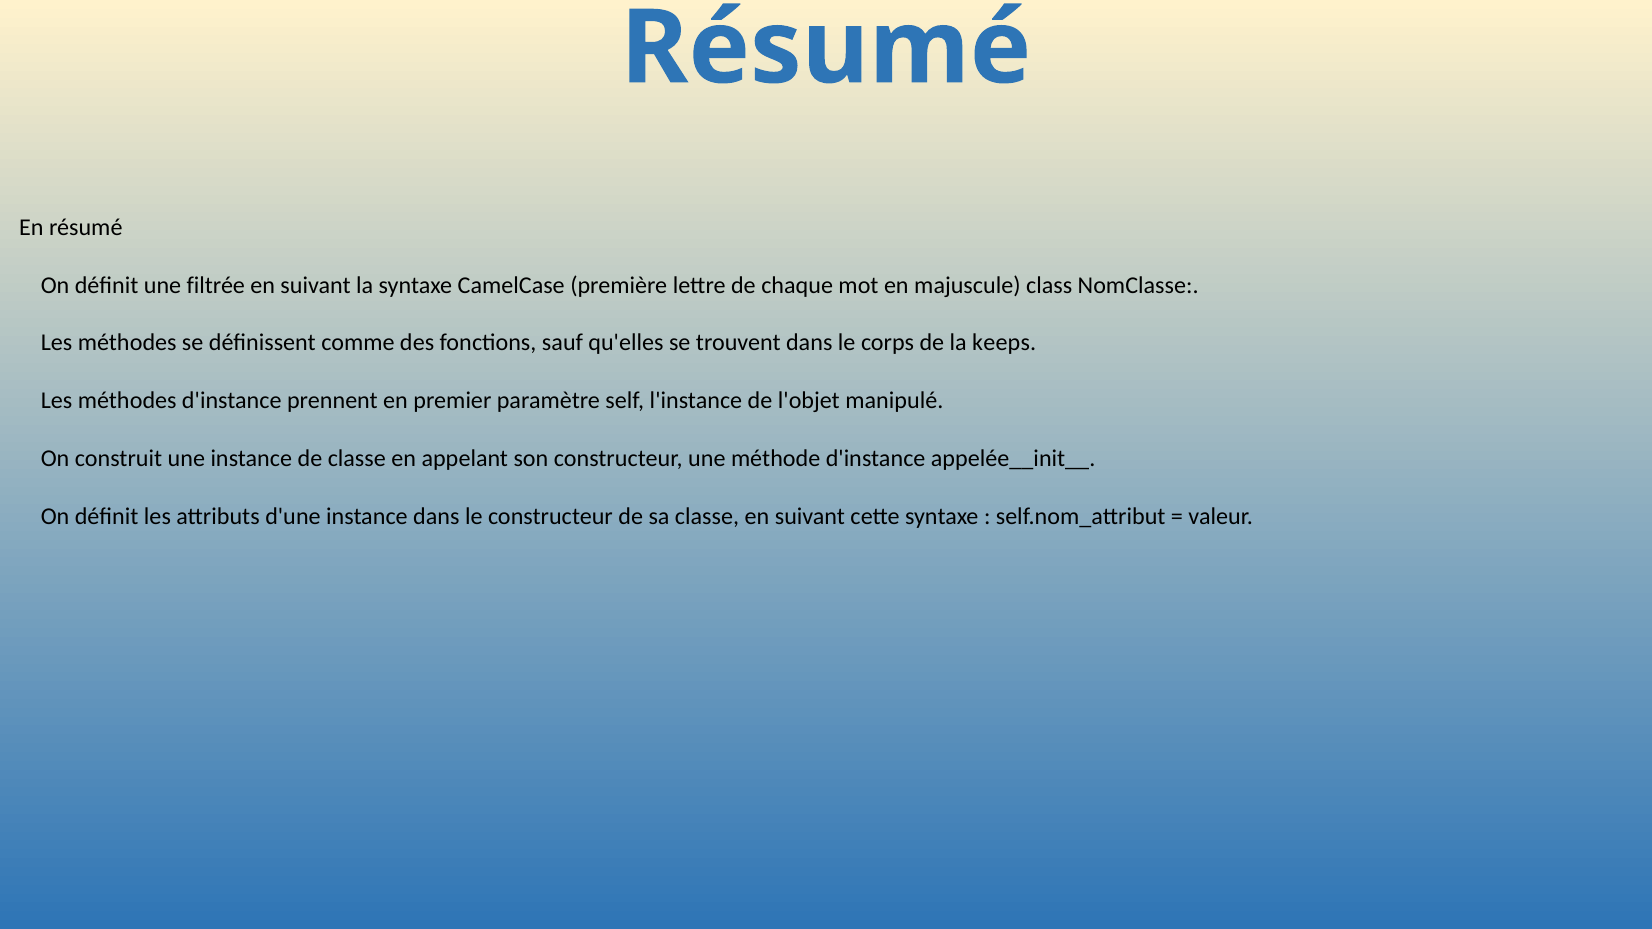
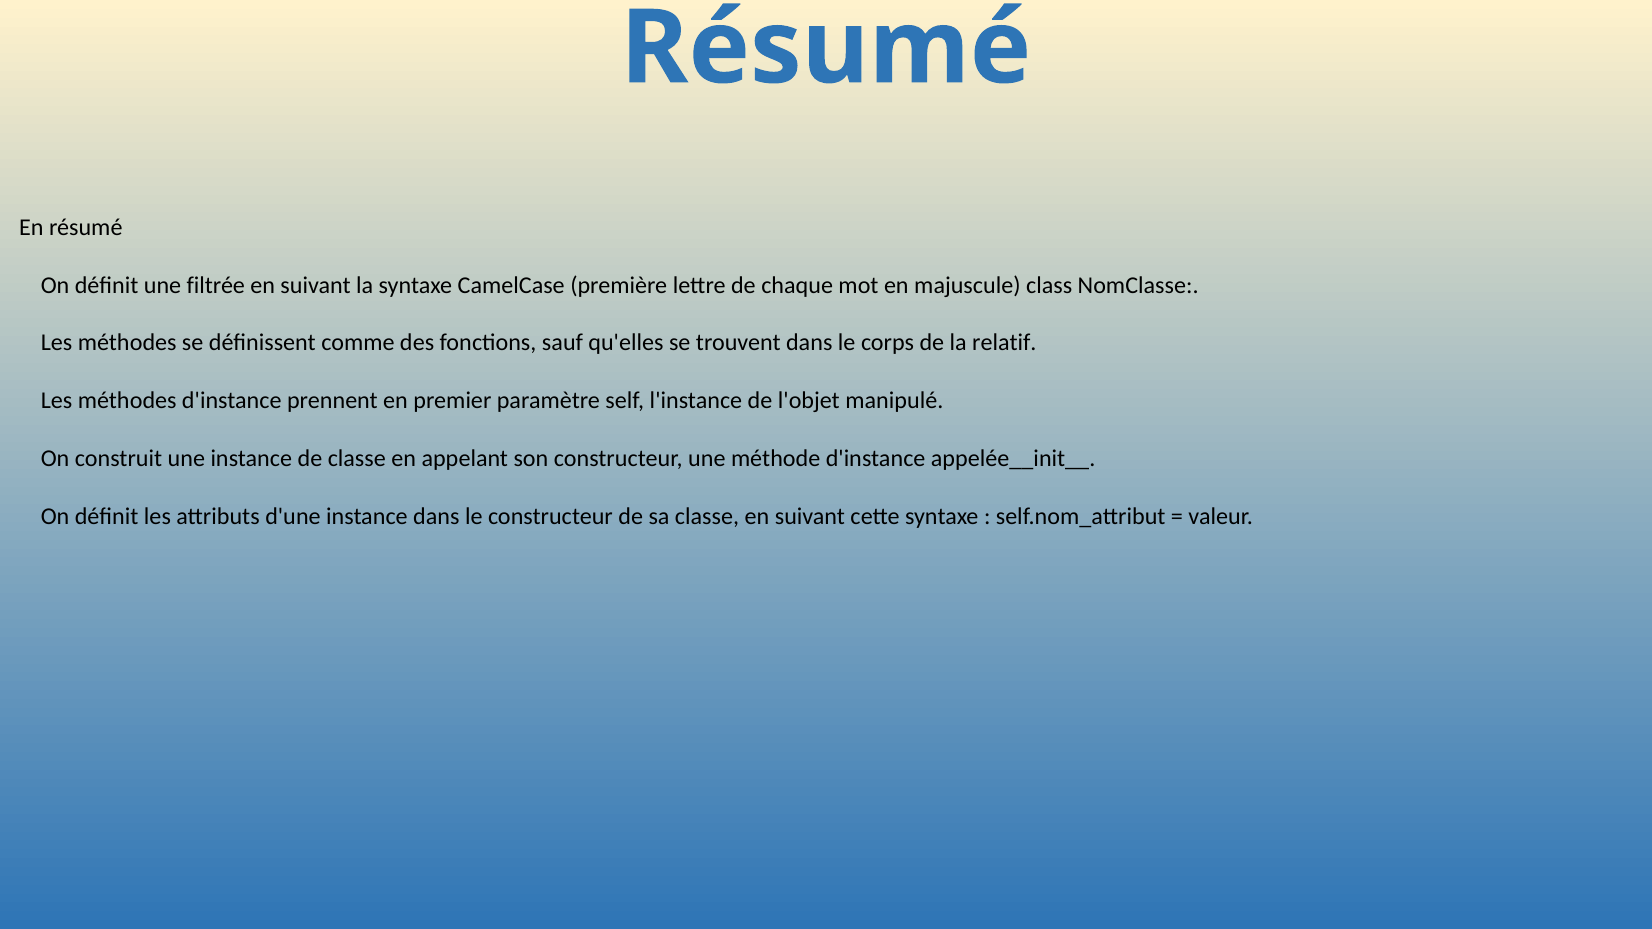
keeps: keeps -> relatif
